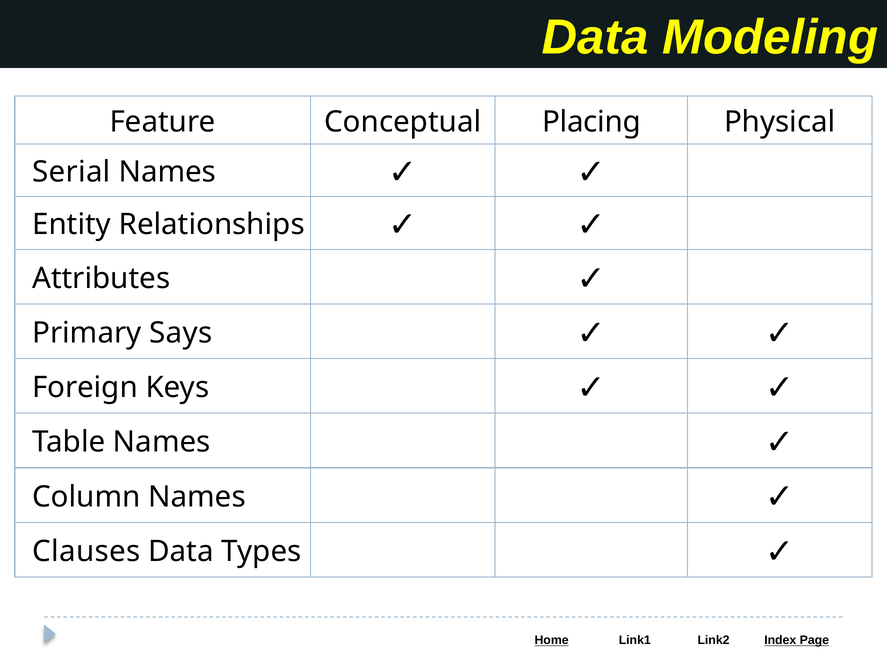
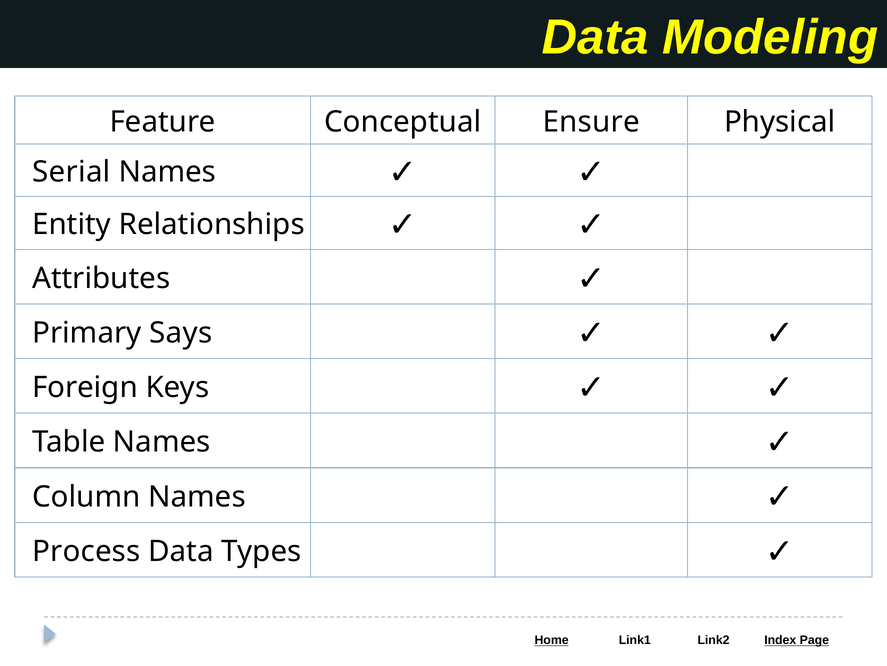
Placing: Placing -> Ensure
Clauses: Clauses -> Process
